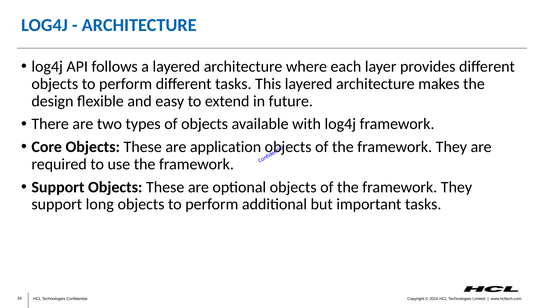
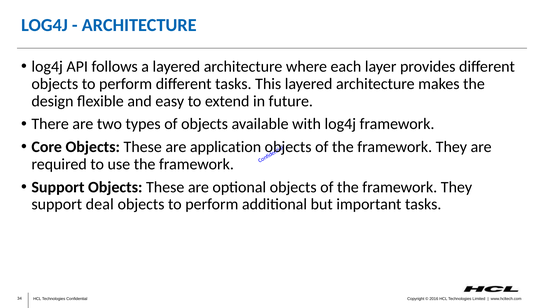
long: long -> deal
